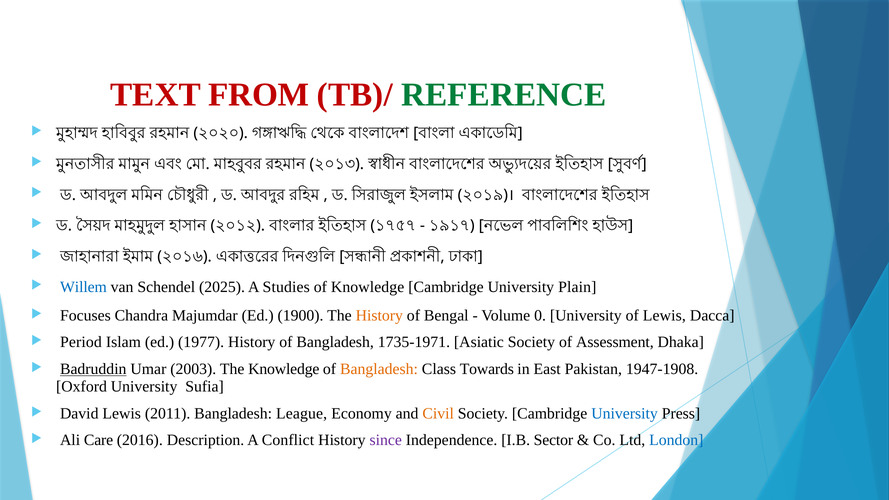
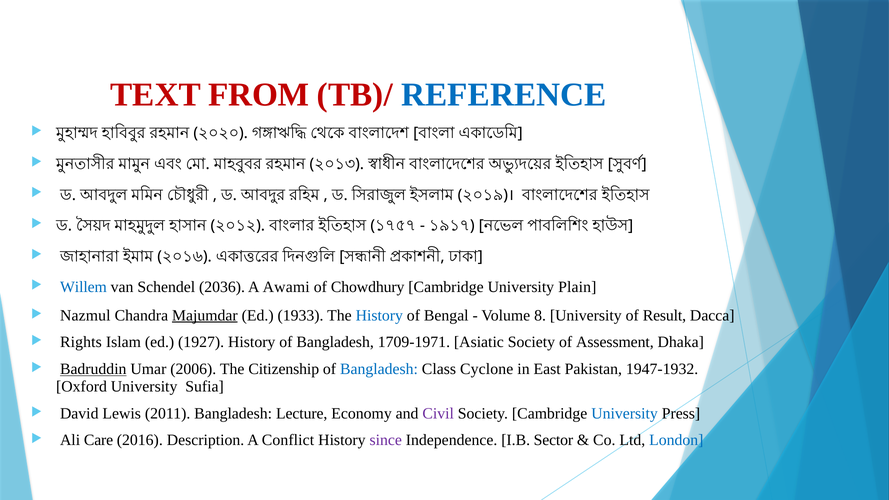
REFERENCE colour: green -> blue
2025: 2025 -> 2036
Studies: Studies -> Awami
of Knowledge: Knowledge -> Chowdhury
Focuses: Focuses -> Nazmul
Majumdar underline: none -> present
1900: 1900 -> 1933
History at (379, 315) colour: orange -> blue
0: 0 -> 8
of Lewis: Lewis -> Result
Period: Period -> Rights
1977: 1977 -> 1927
1735-1971: 1735-1971 -> 1709-1971
2003: 2003 -> 2006
The Knowledge: Knowledge -> Citizenship
Bangladesh at (379, 369) colour: orange -> blue
Towards: Towards -> Cyclone
1947-1908: 1947-1908 -> 1947-1932
League: League -> Lecture
Civil colour: orange -> purple
